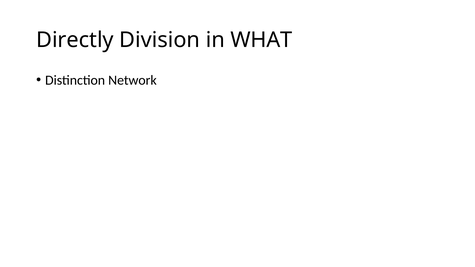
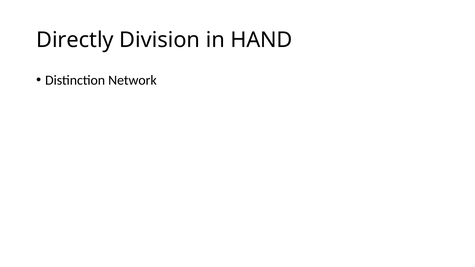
WHAT: WHAT -> HAND
